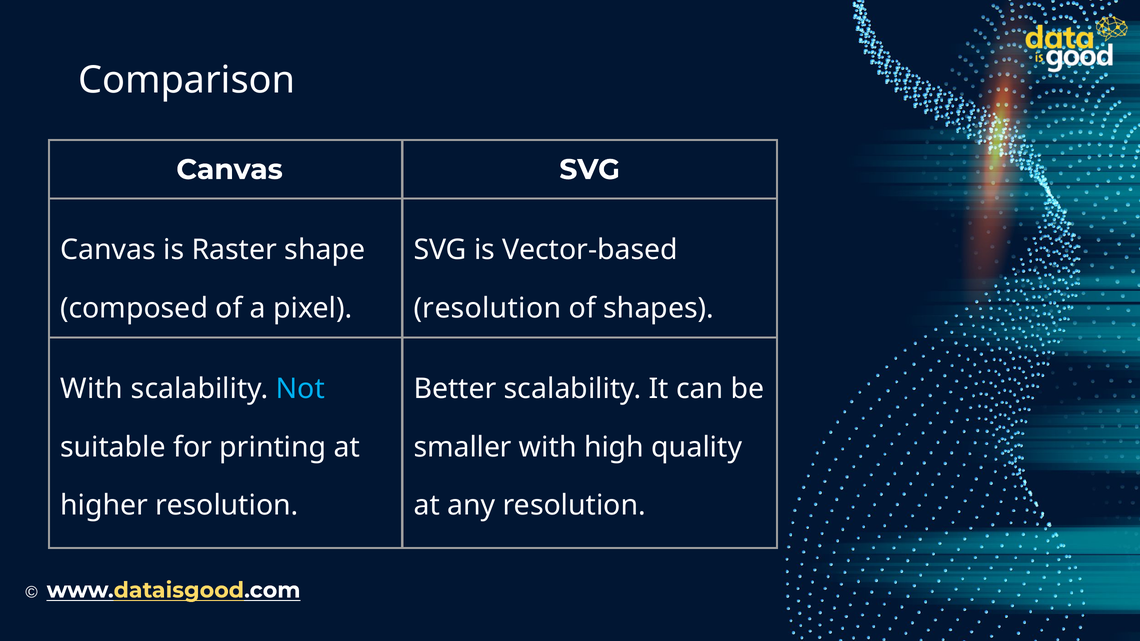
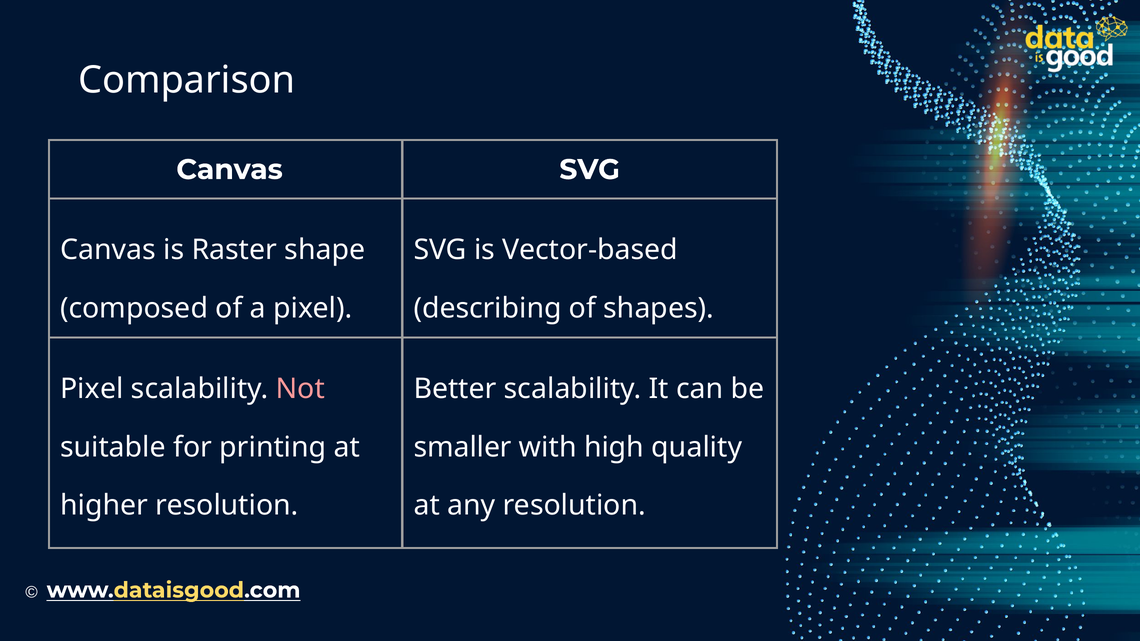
resolution at (487, 308): resolution -> describing
With at (92, 389): With -> Pixel
Not colour: light blue -> pink
